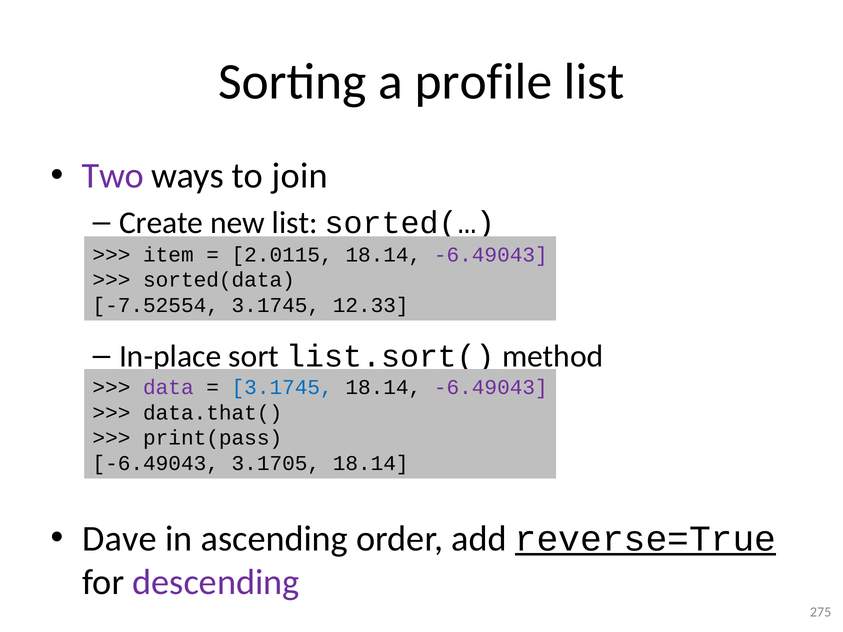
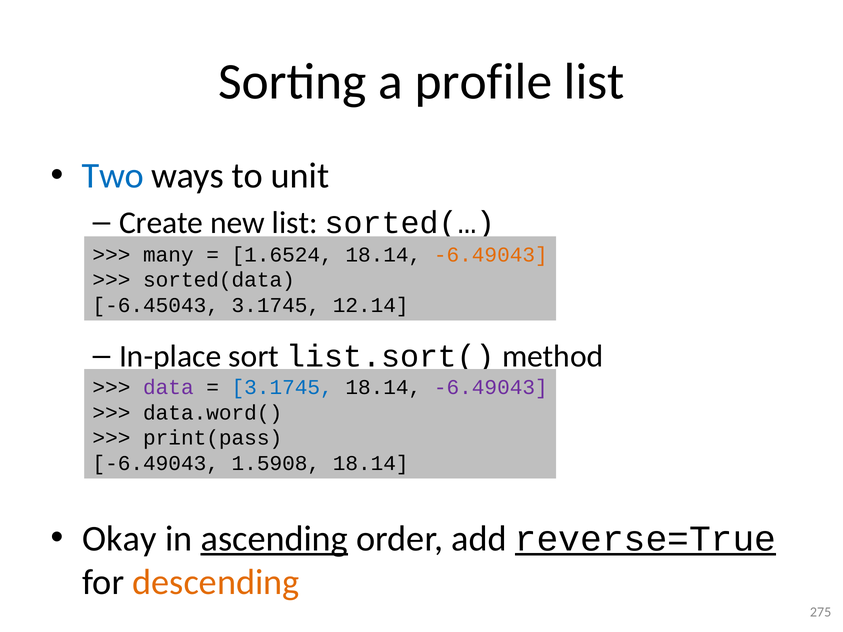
Two colour: purple -> blue
join: join -> unit
item: item -> many
2.0115: 2.0115 -> 1.6524
-6.49043 at (491, 255) colour: purple -> orange
-7.52554: -7.52554 -> -6.45043
12.33: 12.33 -> 12.14
data.that(: data.that( -> data.word(
3.1705: 3.1705 -> 1.5908
Dave: Dave -> Okay
ascending underline: none -> present
descending colour: purple -> orange
